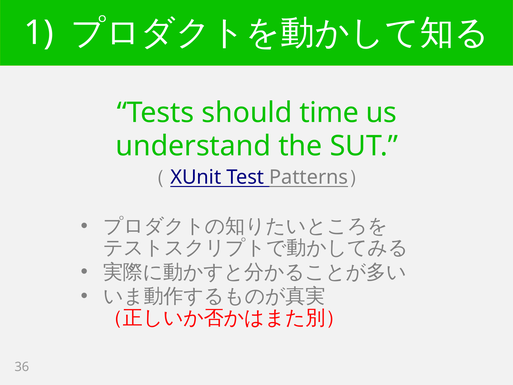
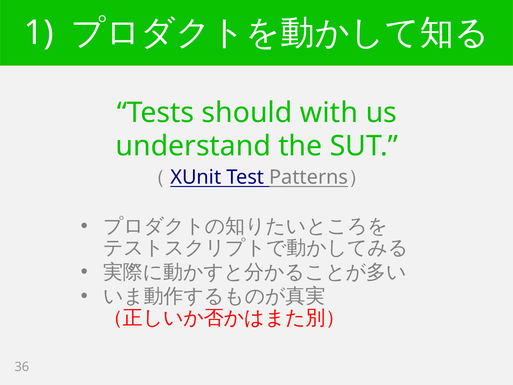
time: time -> with
